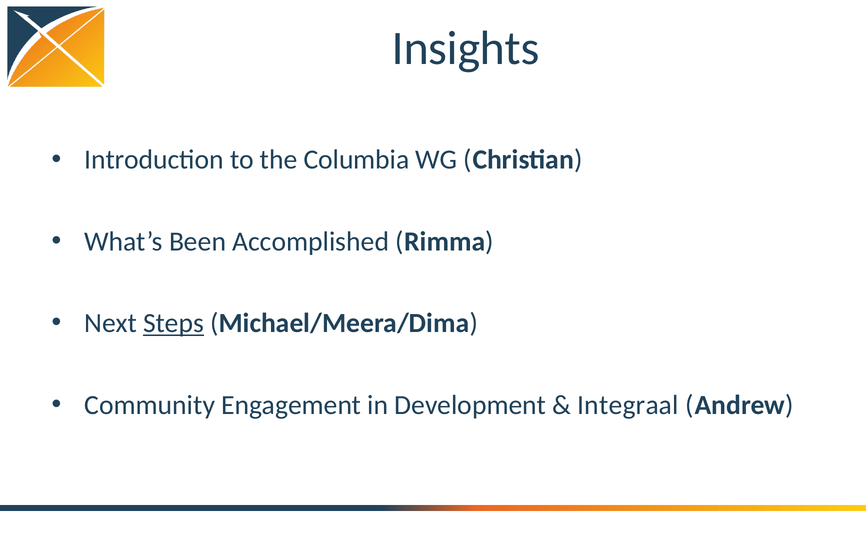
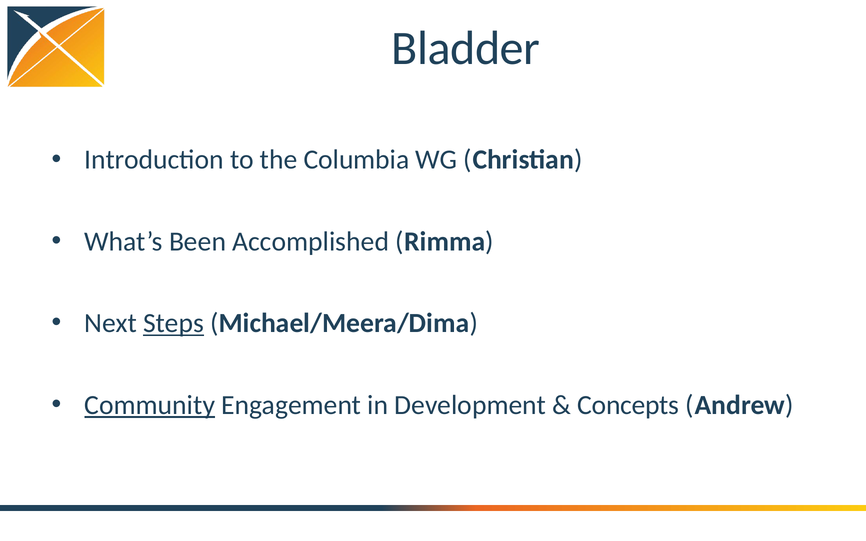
Insights: Insights -> Bladder
Community underline: none -> present
Integraal: Integraal -> Concepts
